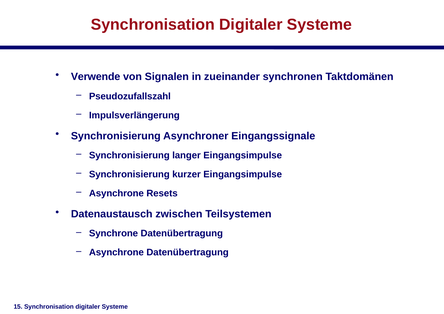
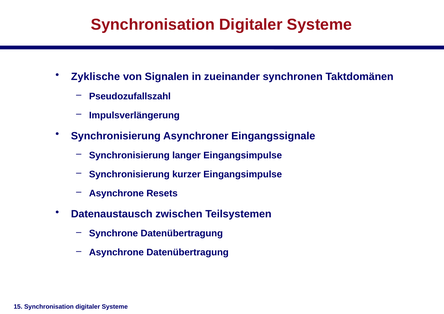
Verwende: Verwende -> Zyklische
